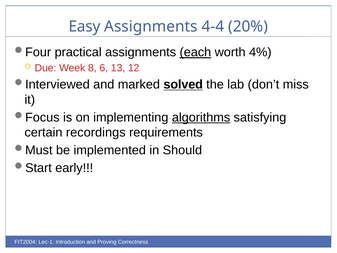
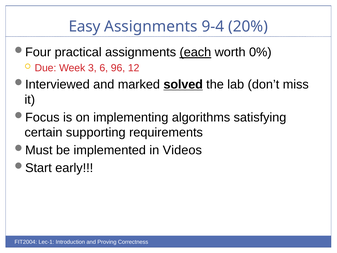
4-4: 4-4 -> 9-4
4%: 4% -> 0%
8: 8 -> 3
13: 13 -> 96
algorithms underline: present -> none
recordings: recordings -> supporting
Should: Should -> Videos
